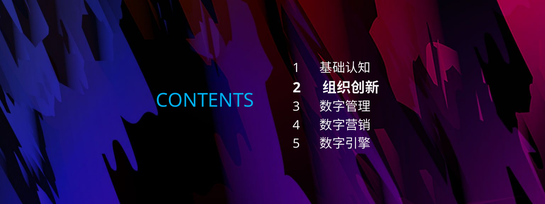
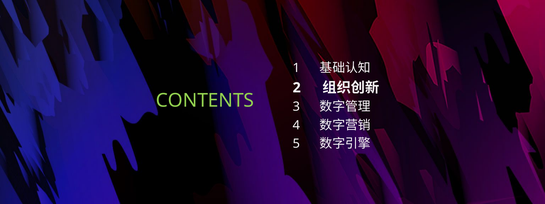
CONTENTS colour: light blue -> light green
